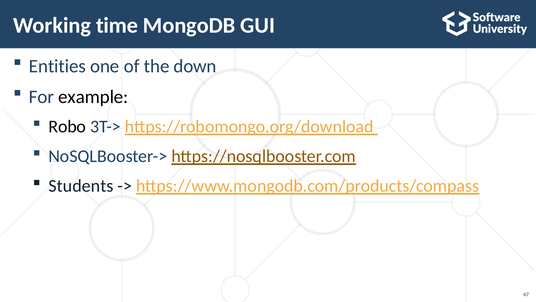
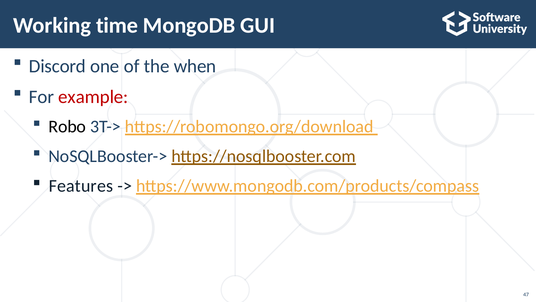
Entities: Entities -> Discord
down: down -> when
example colour: black -> red
Students: Students -> Features
